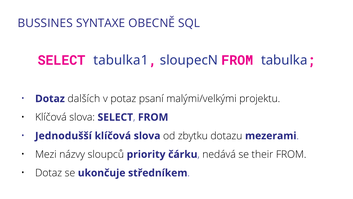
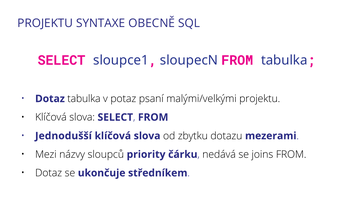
BUSSINES at (45, 23): BUSSINES -> PROJEKTU
tabulka1: tabulka1 -> sloupce1
Dotaz dalších: dalších -> tabulka
their: their -> joins
